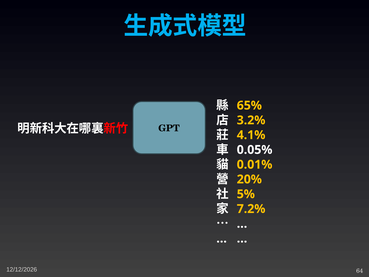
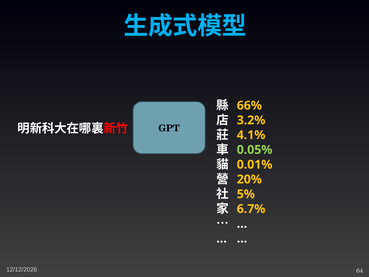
65%: 65% -> 66%
0.05% colour: white -> light green
7.2%: 7.2% -> 6.7%
